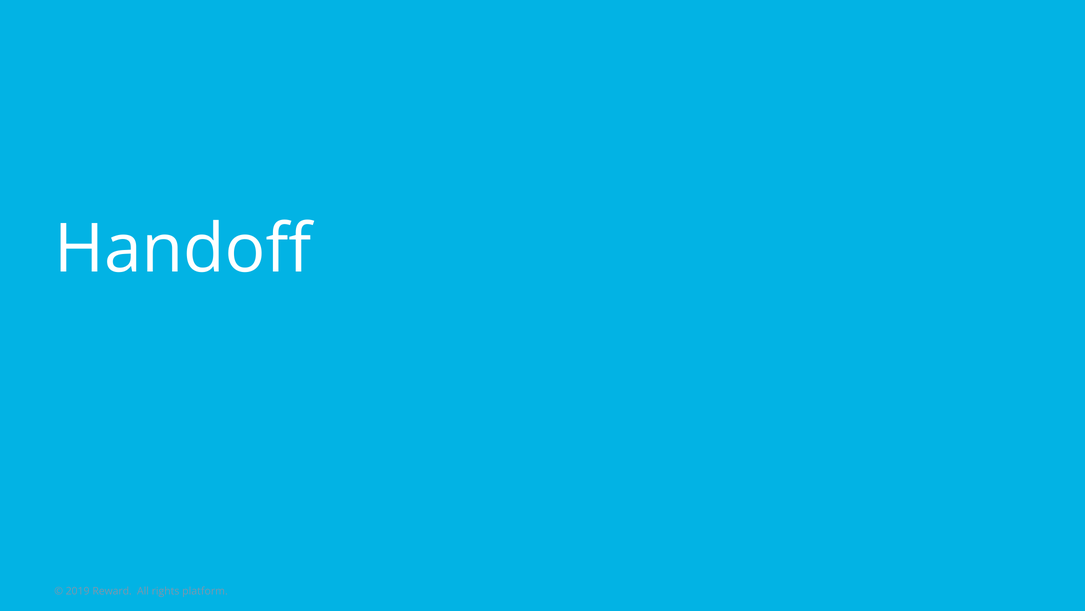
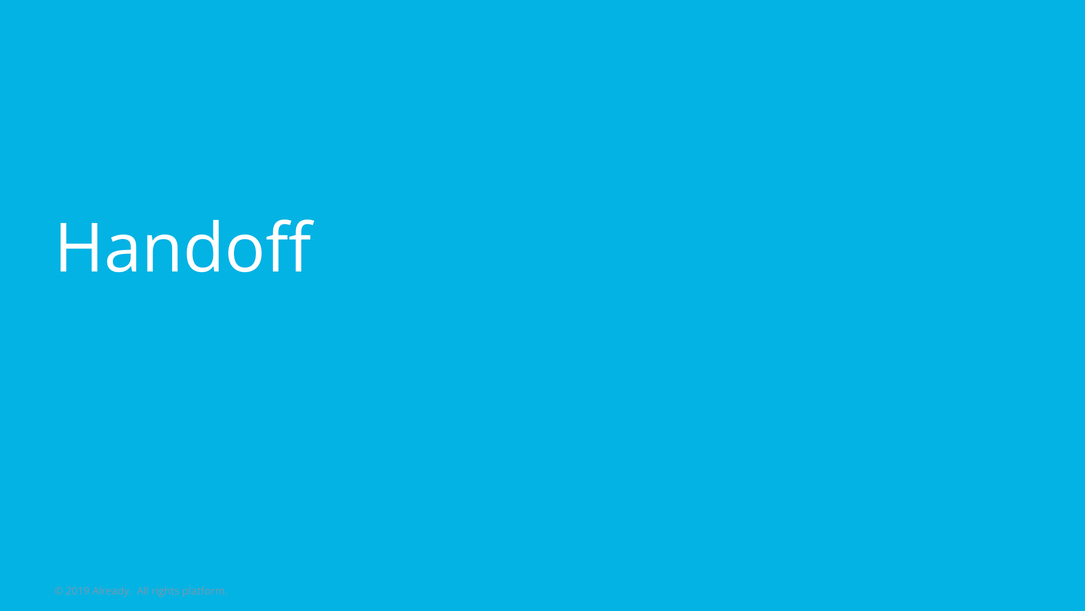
Reward: Reward -> Already
